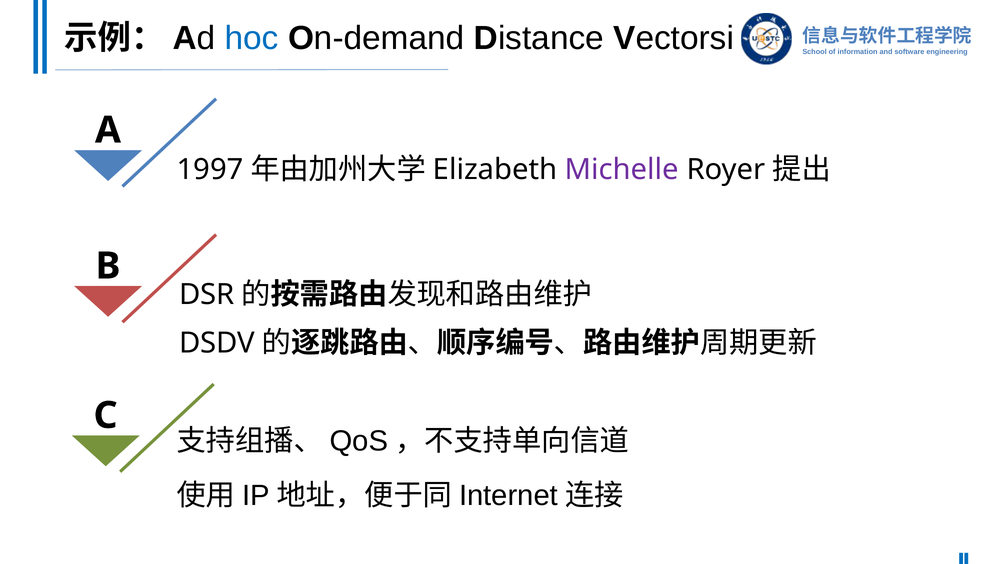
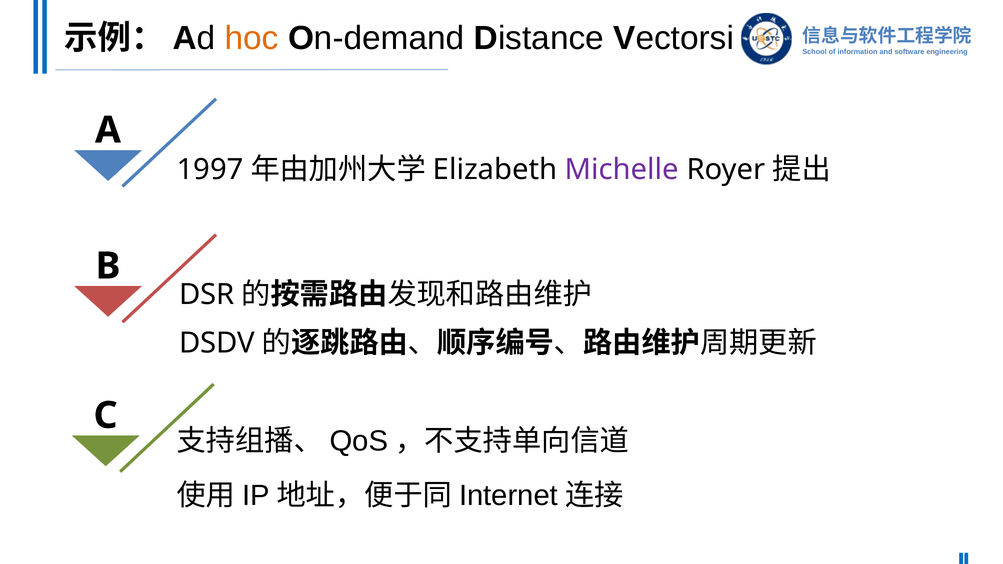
hoc colour: blue -> orange
